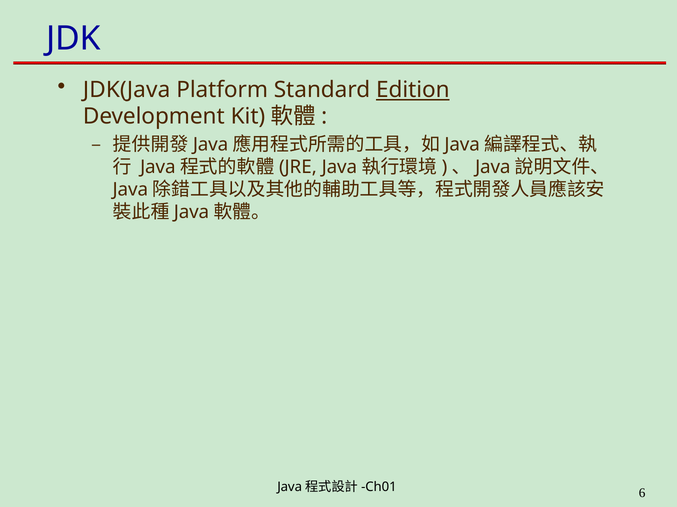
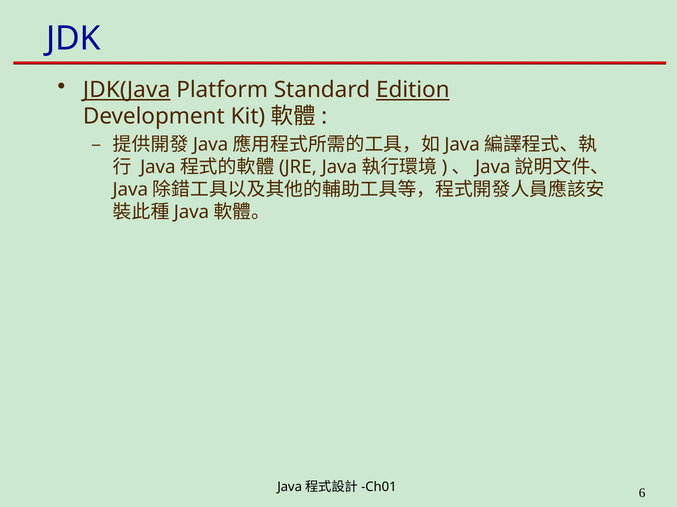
JDK(Java underline: none -> present
